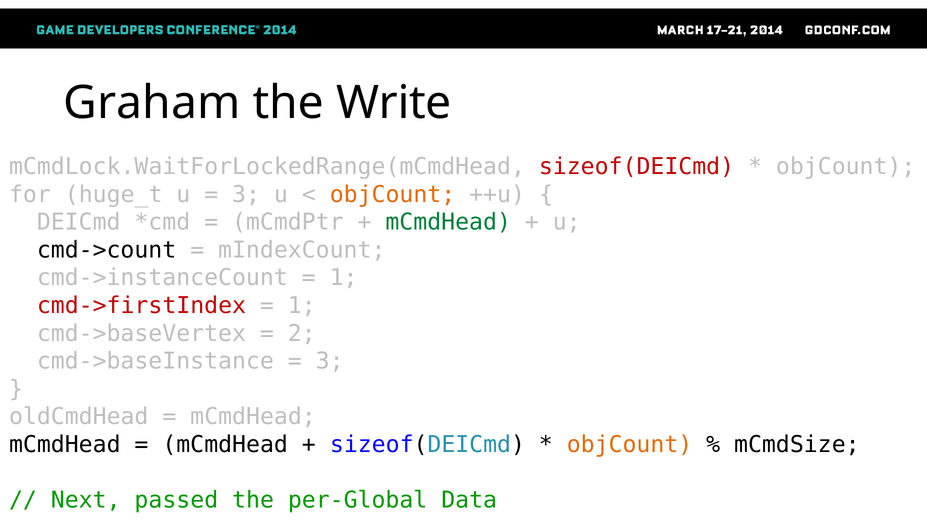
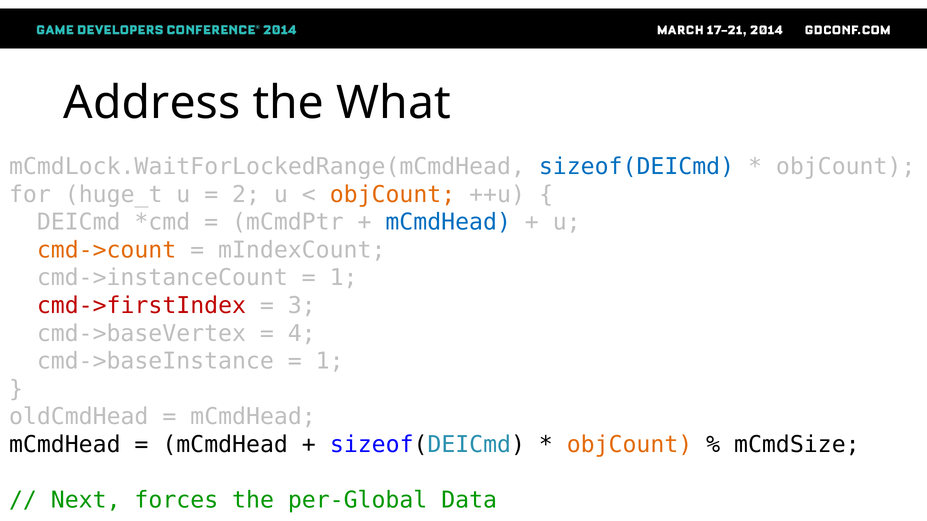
Graham: Graham -> Address
Write: Write -> What
sizeof(DEICmd at (637, 167) colour: red -> blue
3 at (246, 195): 3 -> 2
mCmdHead at (448, 222) colour: green -> blue
cmd->count colour: black -> orange
1 at (302, 306): 1 -> 3
2: 2 -> 4
3 at (330, 362): 3 -> 1
passed: passed -> forces
